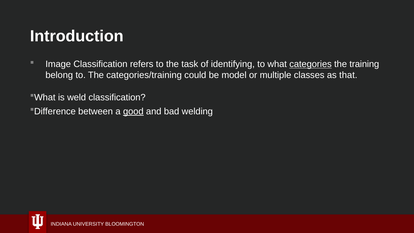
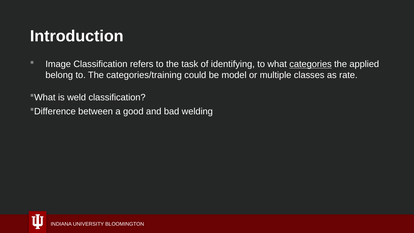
training: training -> applied
that: that -> rate
good underline: present -> none
